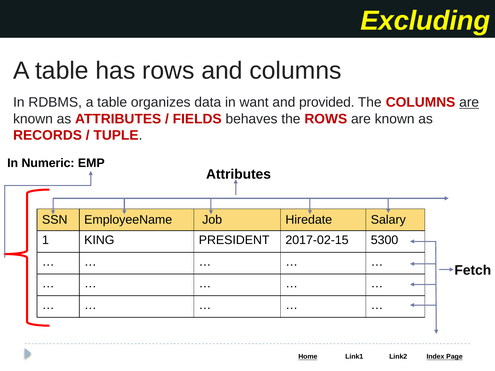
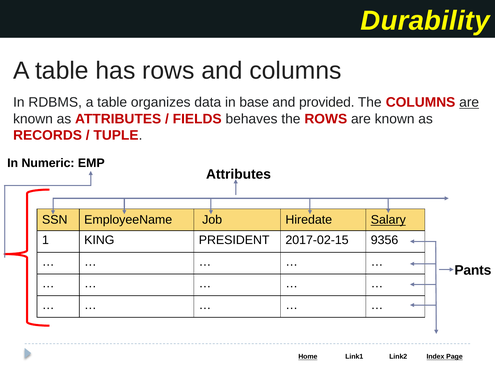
Excluding: Excluding -> Durability
want: want -> base
Salary underline: none -> present
5300: 5300 -> 9356
Fetch: Fetch -> Pants
